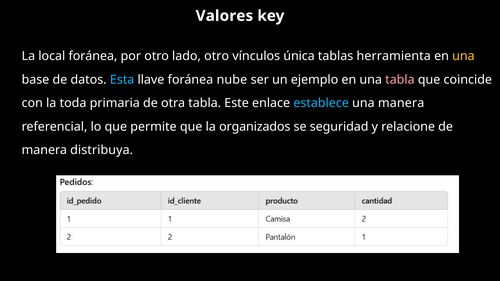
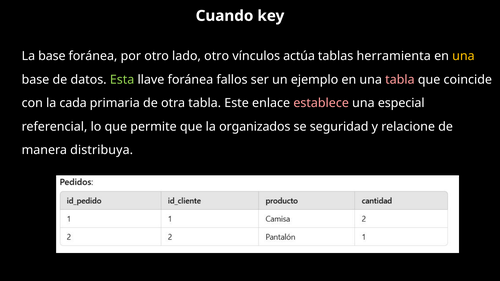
Valores: Valores -> Cuando
La local: local -> base
única: única -> actúa
Esta colour: light blue -> light green
nube: nube -> fallos
toda: toda -> cada
establece colour: light blue -> pink
una manera: manera -> especial
